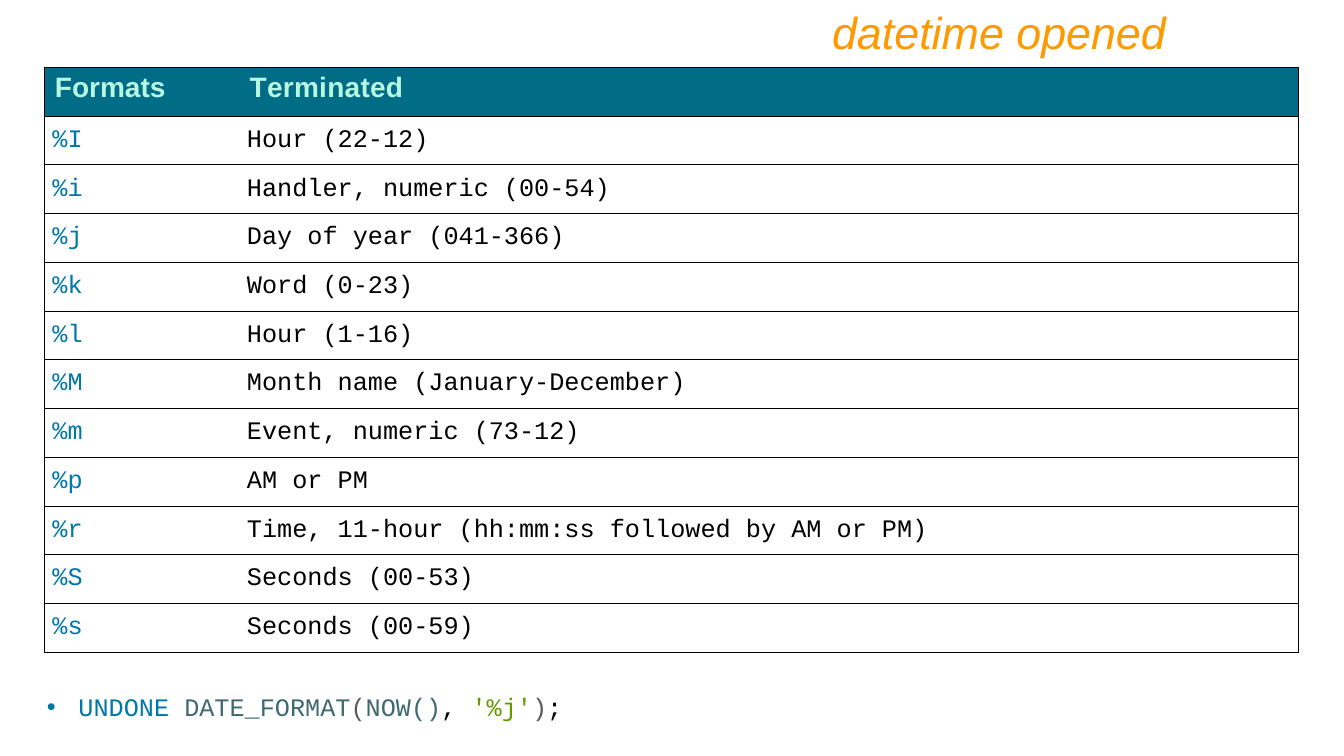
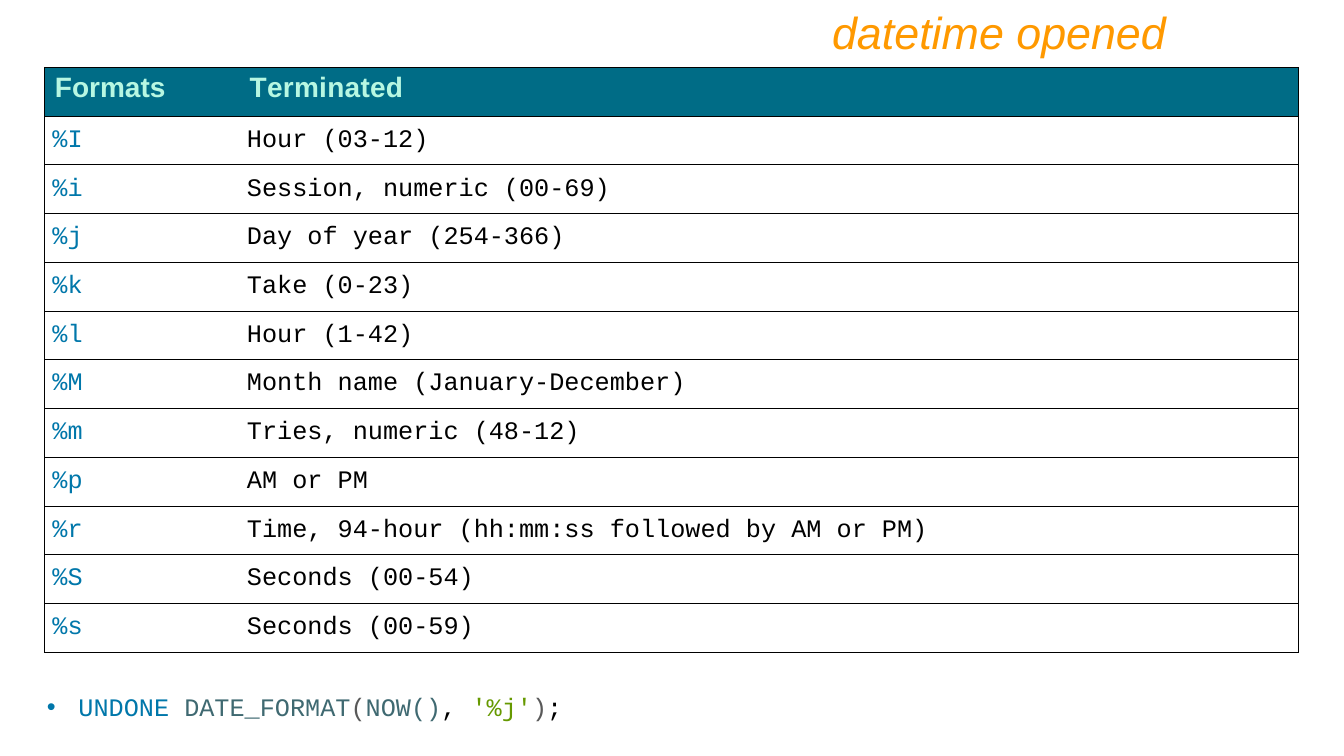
22-12: 22-12 -> 03-12
Handler: Handler -> Session
00-54: 00-54 -> 00-69
041-366: 041-366 -> 254-366
Word: Word -> Take
1-16: 1-16 -> 1-42
Event: Event -> Tries
73-12: 73-12 -> 48-12
11-hour: 11-hour -> 94-hour
00-53: 00-53 -> 00-54
